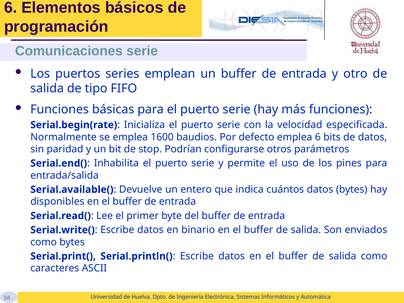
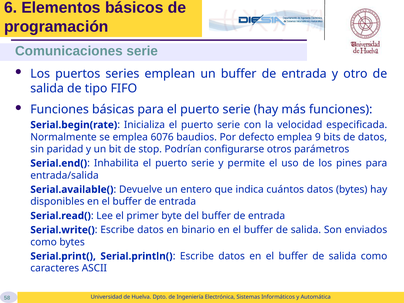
1600: 1600 -> 6076
emplea 6: 6 -> 9
